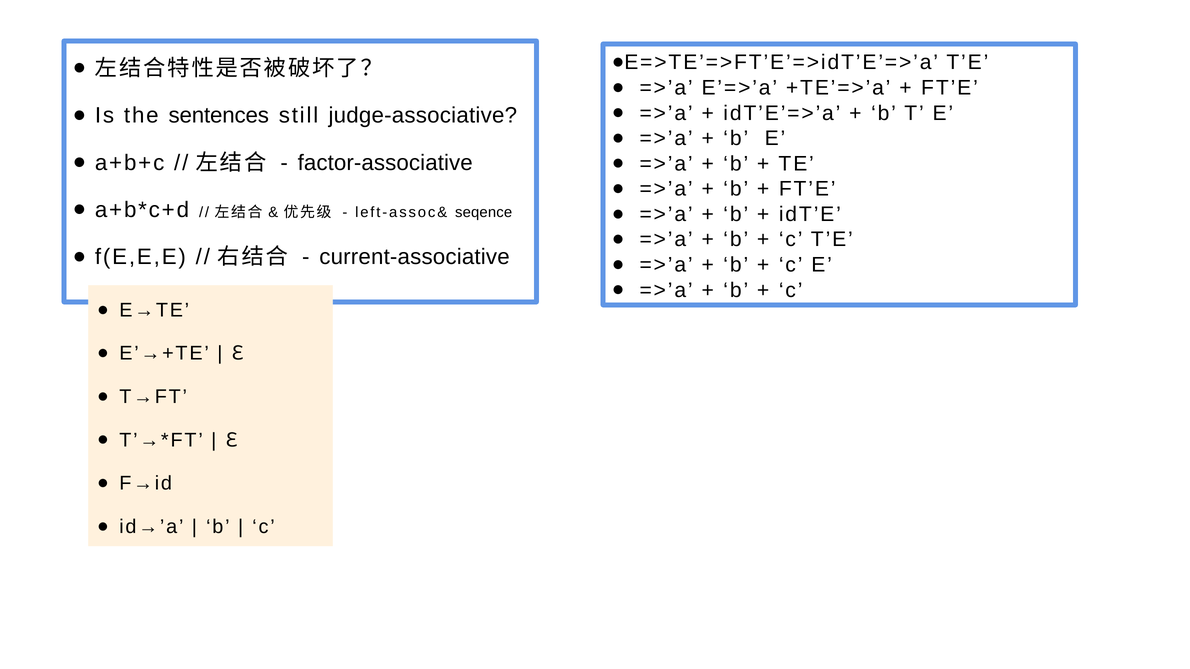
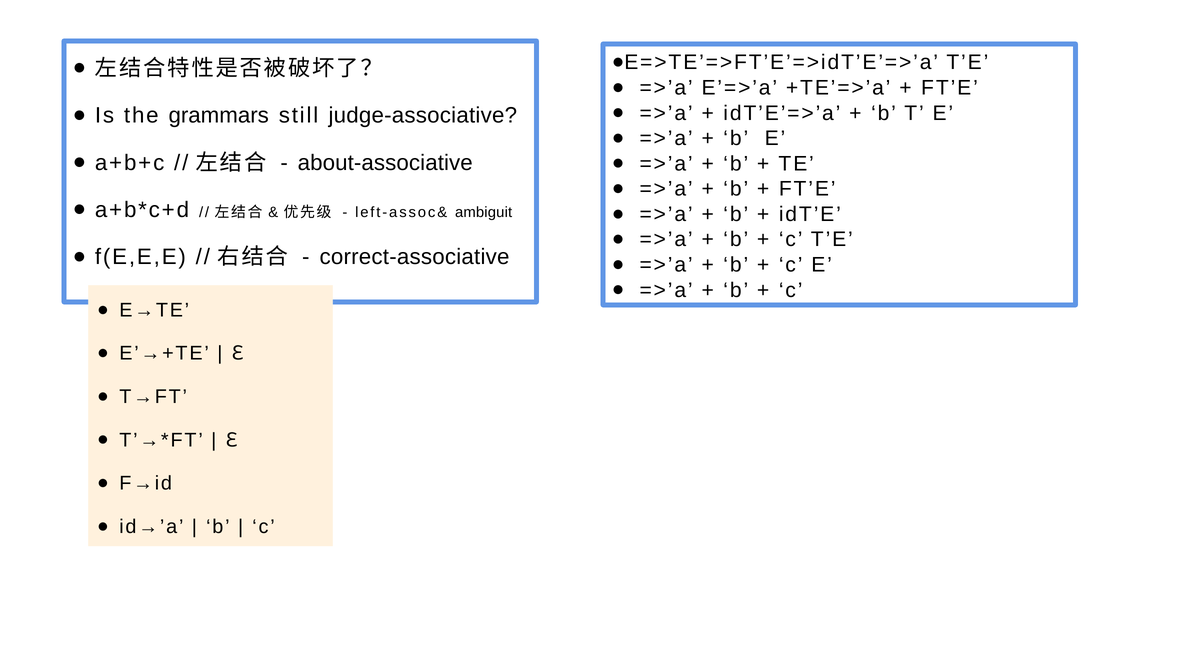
sentences: sentences -> grammars
factor-associative: factor-associative -> about-associative
seqence: seqence -> ambiguit
current-associative: current-associative -> correct-associative
